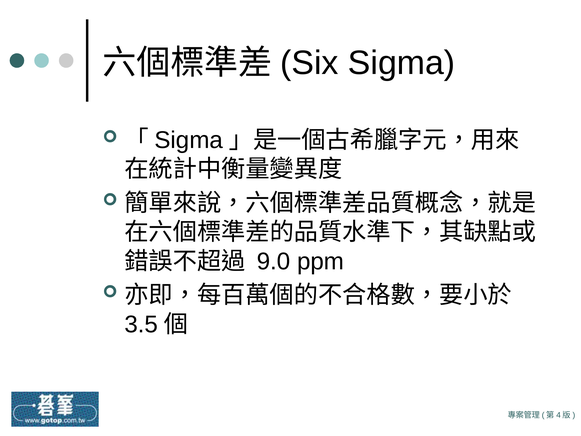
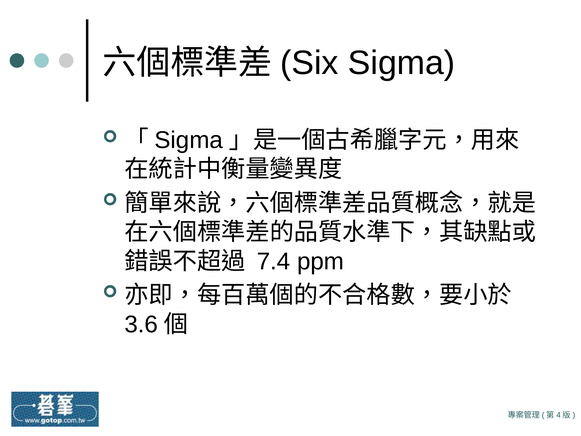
9.0: 9.0 -> 7.4
3.5: 3.5 -> 3.6
